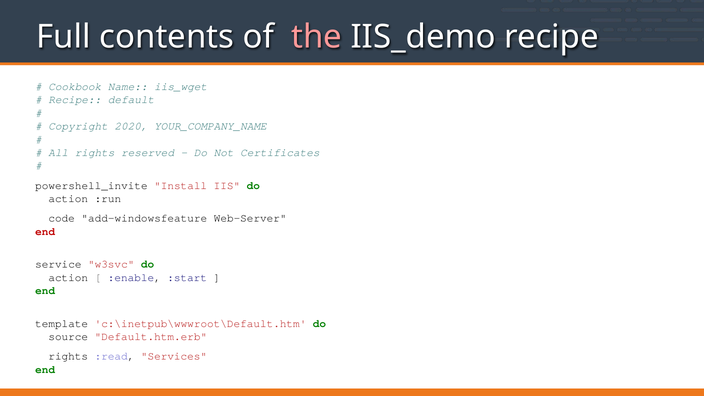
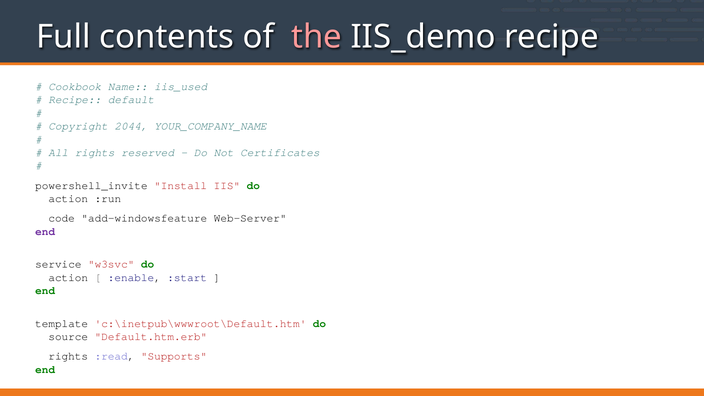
iis_wget: iis_wget -> iis_used
2020: 2020 -> 2044
end at (45, 231) colour: red -> purple
Services: Services -> Supports
